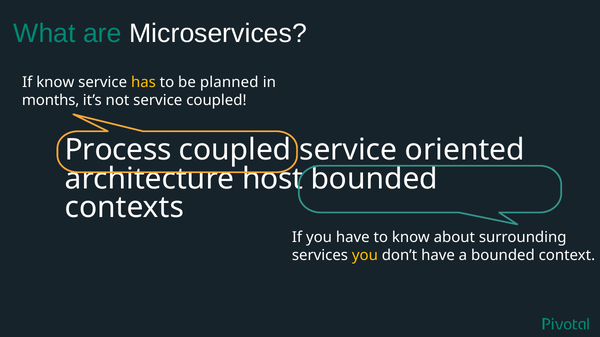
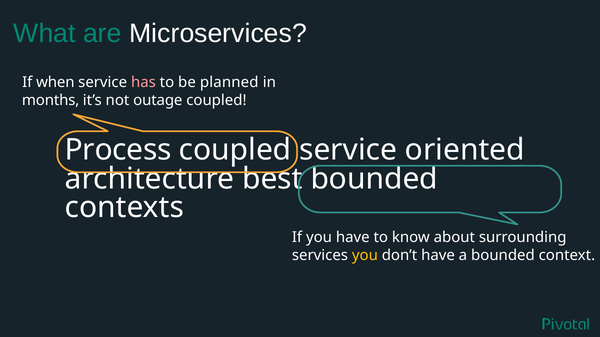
If know: know -> when
has colour: yellow -> pink
not service: service -> outage
host: host -> best
